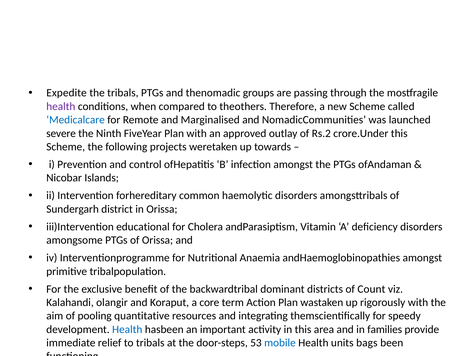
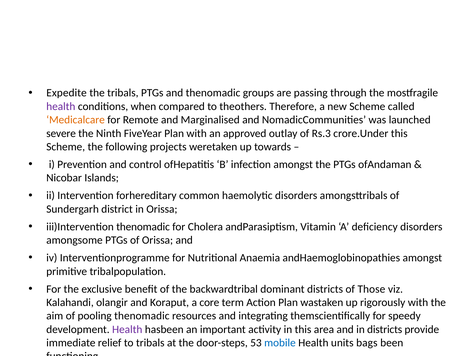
Medicalcare colour: blue -> orange
Rs.2: Rs.2 -> Rs.3
iii)Intervention educational: educational -> thenomadic
Count: Count -> Those
pooling quantitative: quantitative -> thenomadic
Health at (127, 330) colour: blue -> purple
in families: families -> districts
